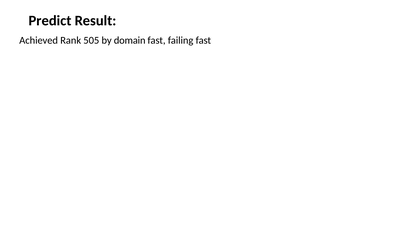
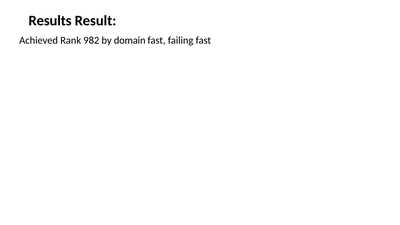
Predict: Predict -> Results
505: 505 -> 982
